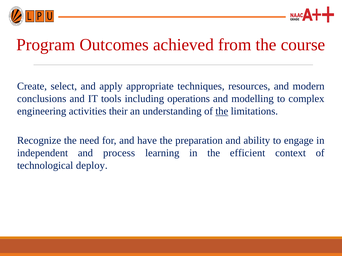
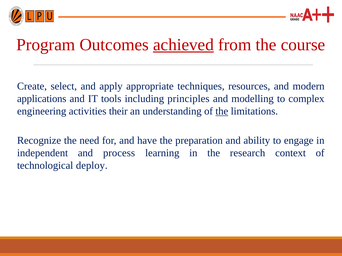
achieved underline: none -> present
conclusions: conclusions -> applications
operations: operations -> principles
efficient: efficient -> research
